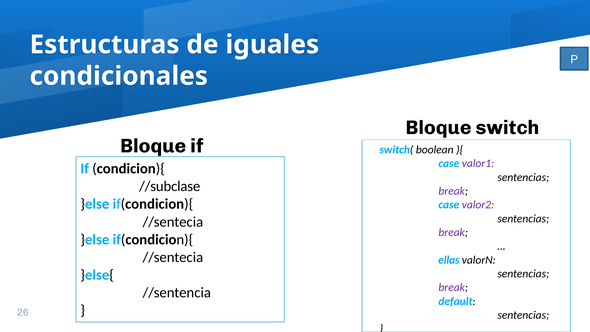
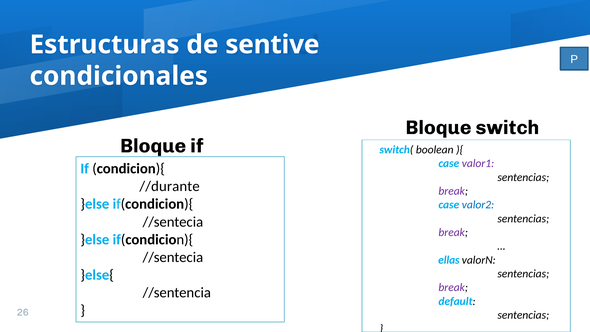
iguales: iguales -> sentive
//subclase: //subclase -> //durante
valor2 colour: purple -> blue
